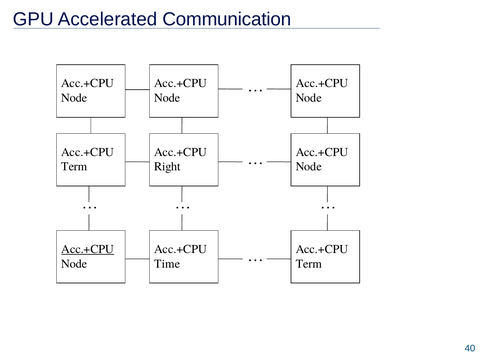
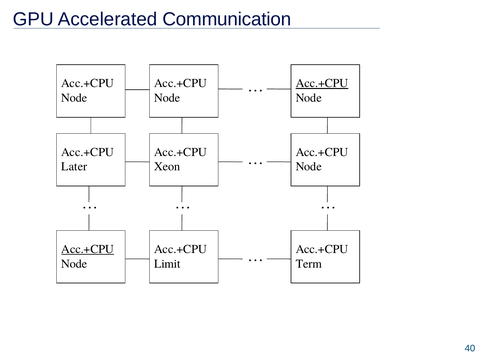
Acc.+CPU at (322, 83) underline: none -> present
Term at (74, 166): Term -> Later
Right: Right -> Xeon
Time: Time -> Limit
